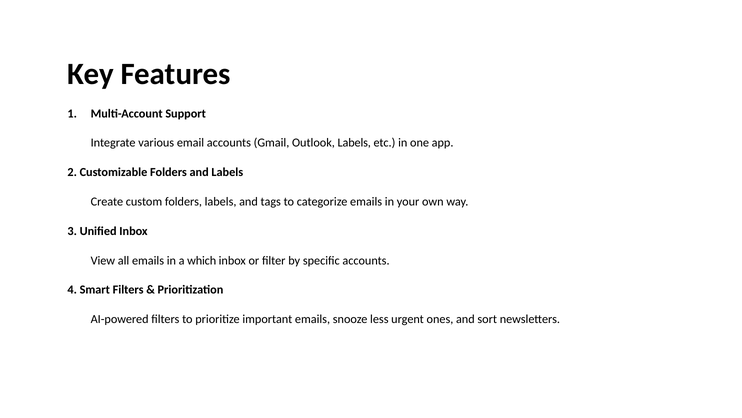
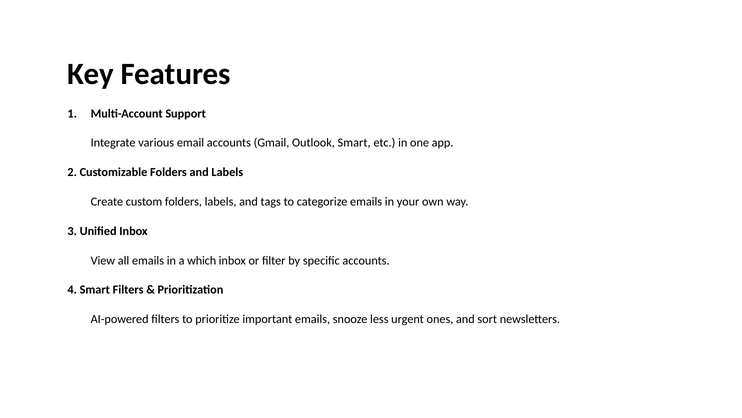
Outlook Labels: Labels -> Smart
